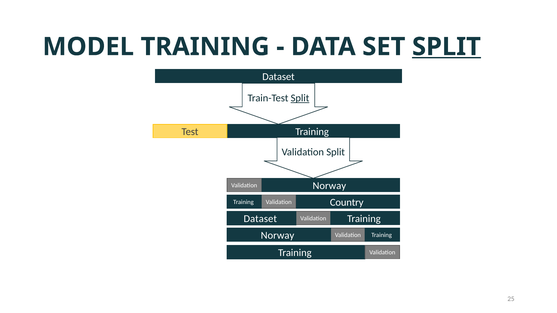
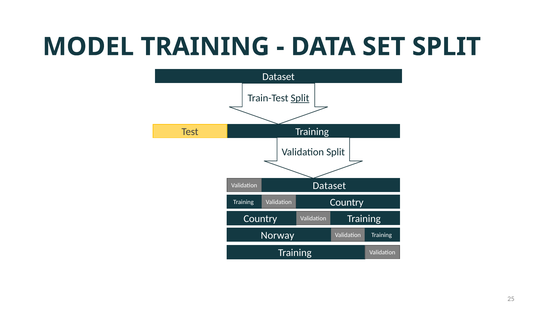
SPLIT at (446, 47) underline: present -> none
Norway at (329, 186): Norway -> Dataset
Dataset at (260, 219): Dataset -> Country
